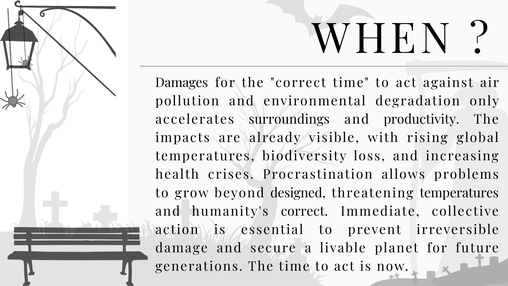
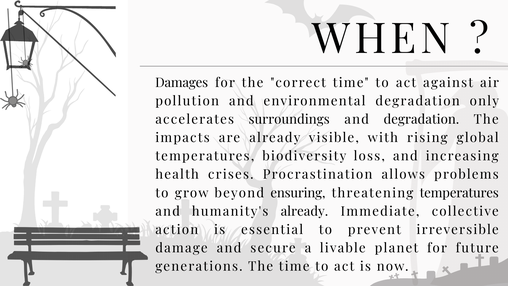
and productivity: productivity -> degradation
designed: designed -> ensuring
humanity's correct: correct -> already
